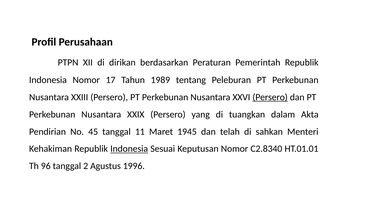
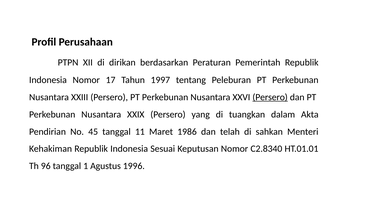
1989: 1989 -> 1997
1945: 1945 -> 1986
Indonesia at (129, 149) underline: present -> none
2: 2 -> 1
